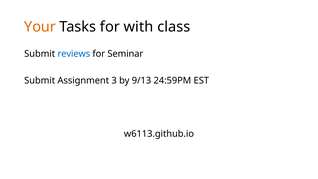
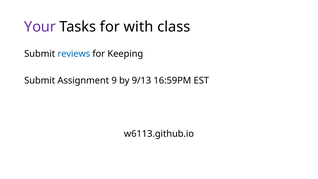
Your colour: orange -> purple
Seminar: Seminar -> Keeping
3: 3 -> 9
24:59PM: 24:59PM -> 16:59PM
